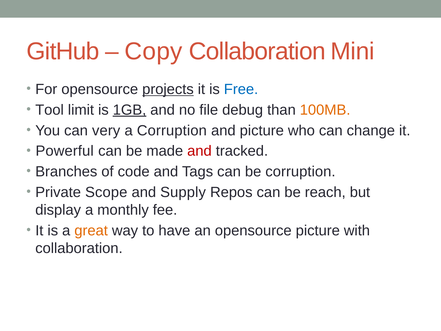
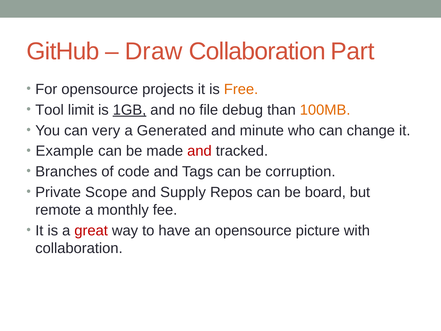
Copy: Copy -> Draw
Mini: Mini -> Part
projects underline: present -> none
Free colour: blue -> orange
a Corruption: Corruption -> Generated
and picture: picture -> minute
Powerful: Powerful -> Example
reach: reach -> board
display: display -> remote
great colour: orange -> red
